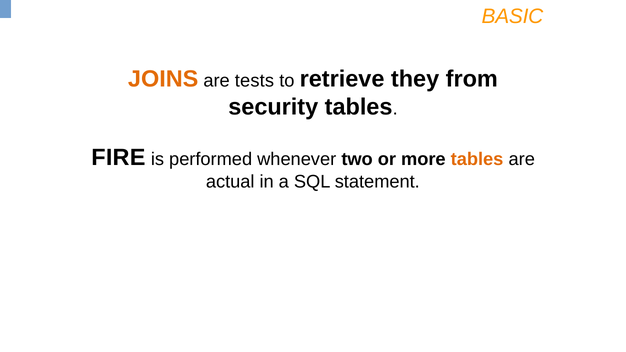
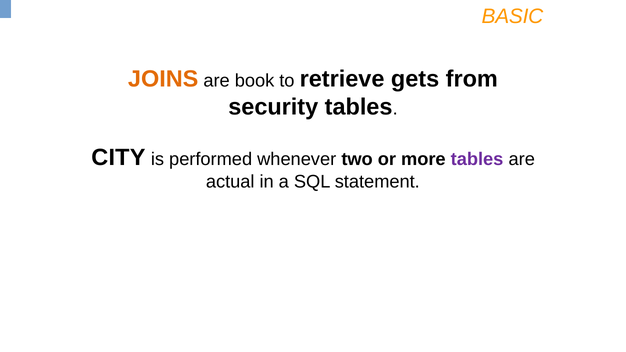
tests: tests -> book
they: they -> gets
FIRE: FIRE -> CITY
tables at (477, 159) colour: orange -> purple
